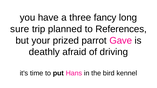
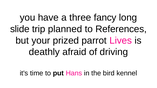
sure: sure -> slide
Gave: Gave -> Lives
